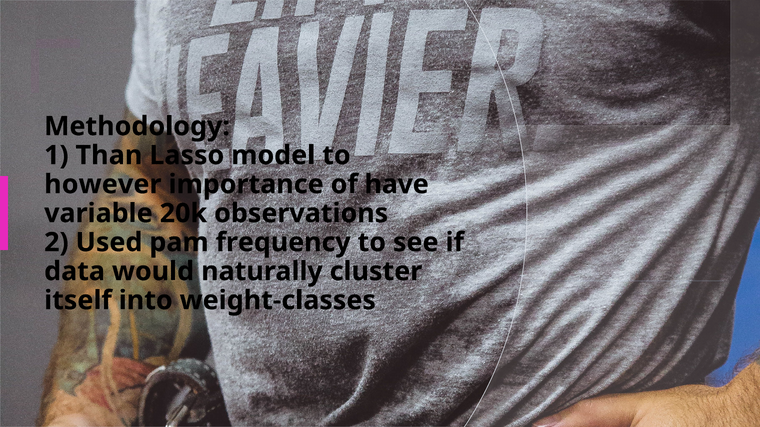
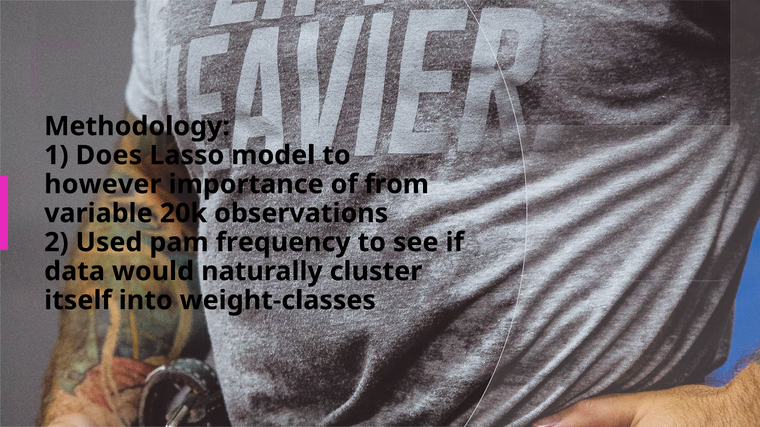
Than: Than -> Does
have: have -> from
